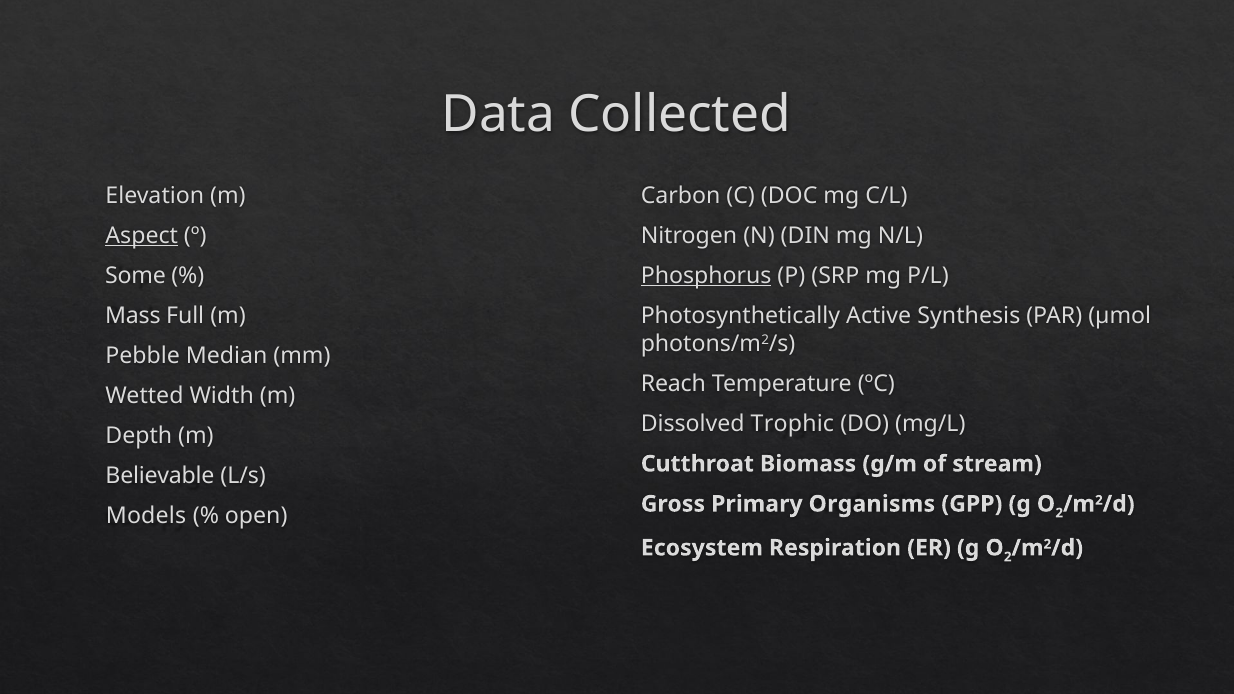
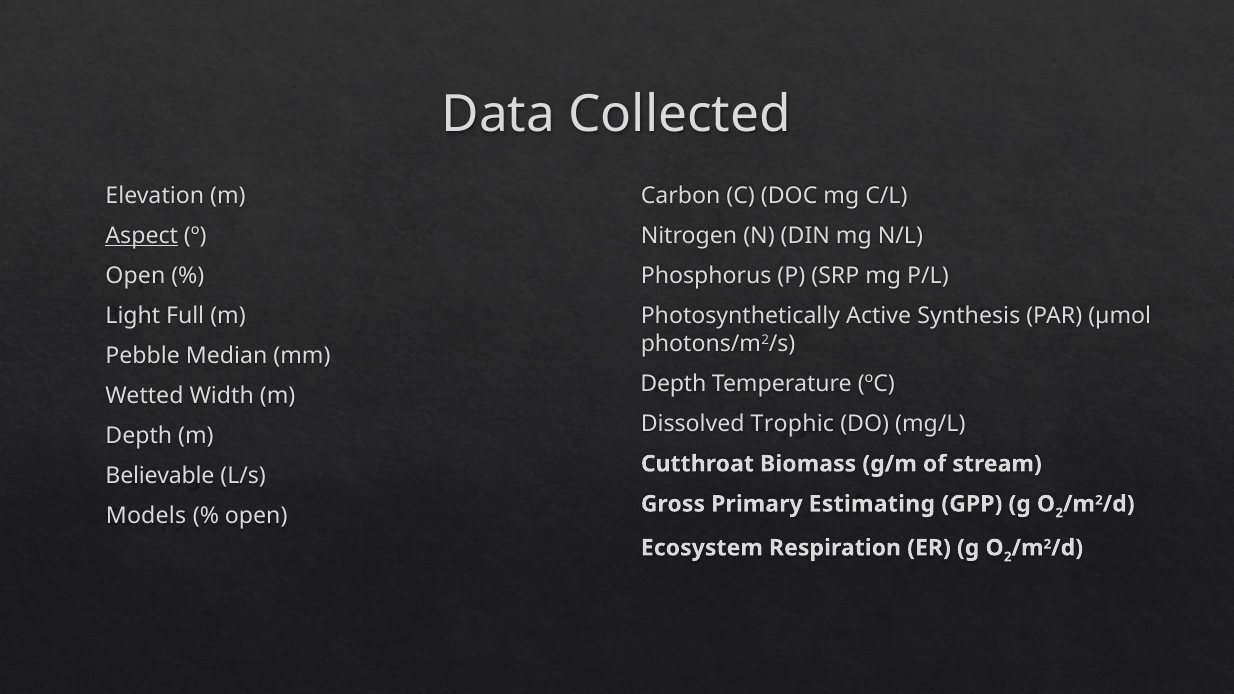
Some at (136, 276): Some -> Open
Phosphorus underline: present -> none
Mass: Mass -> Light
Reach at (673, 384): Reach -> Depth
Organisms: Organisms -> Estimating
